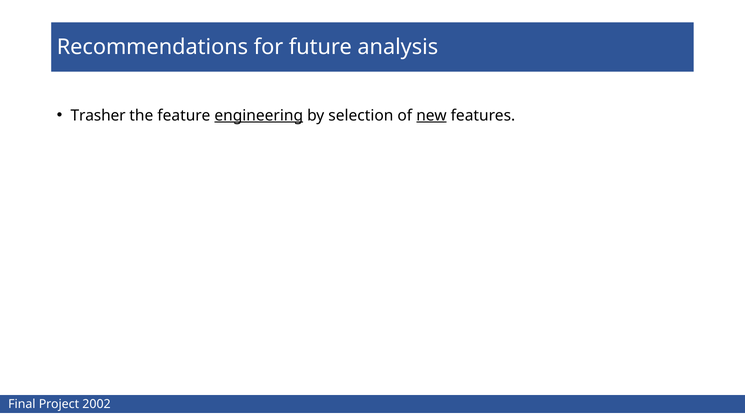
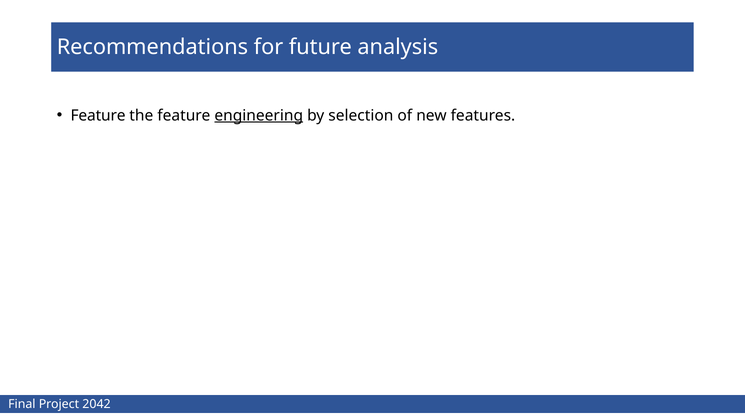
Trasher at (98, 115): Trasher -> Feature
new underline: present -> none
2002: 2002 -> 2042
